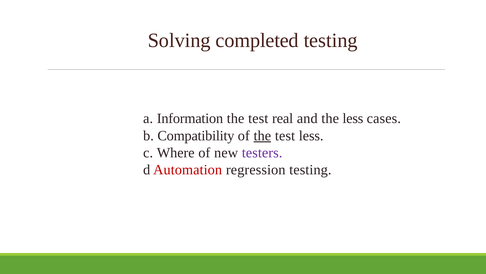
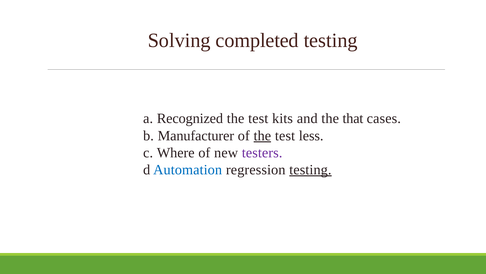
Information: Information -> Recognized
real: real -> kits
the less: less -> that
Compatibility: Compatibility -> Manufacturer
Automation colour: red -> blue
testing at (310, 169) underline: none -> present
